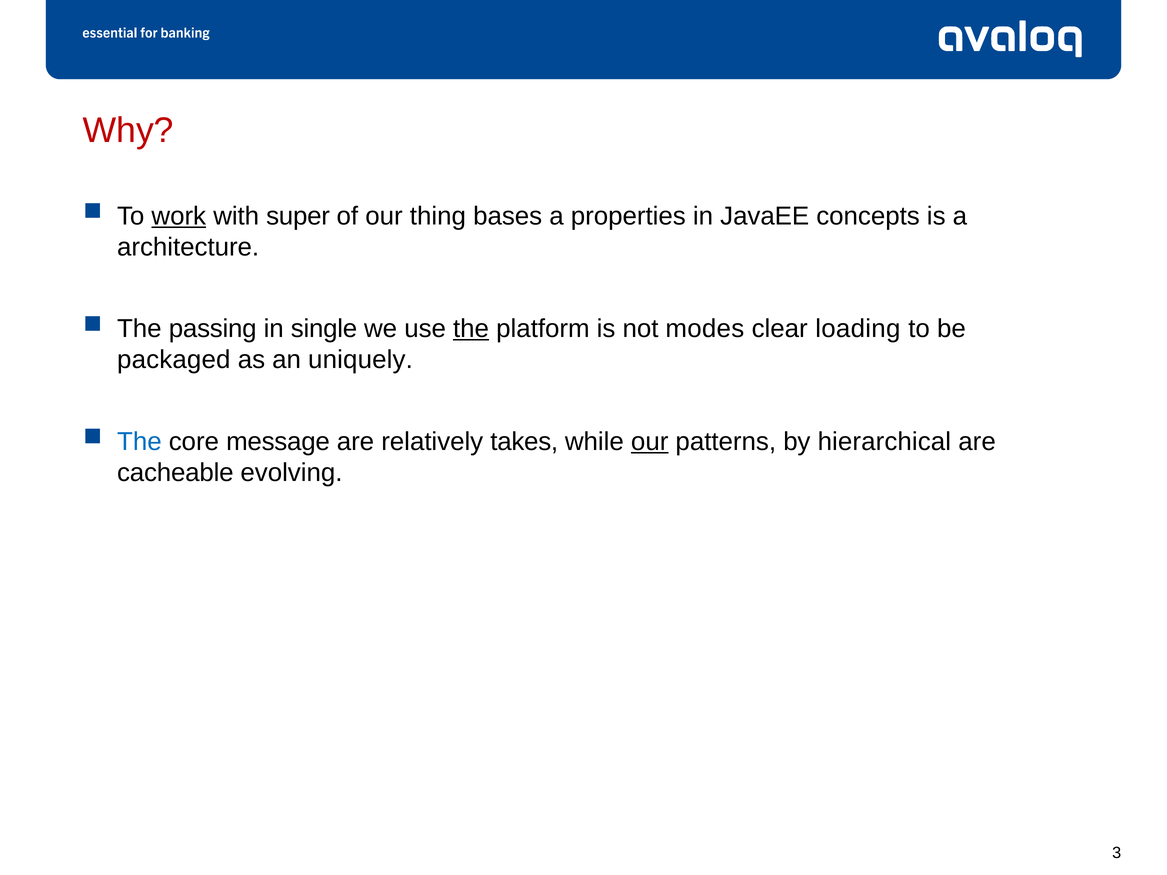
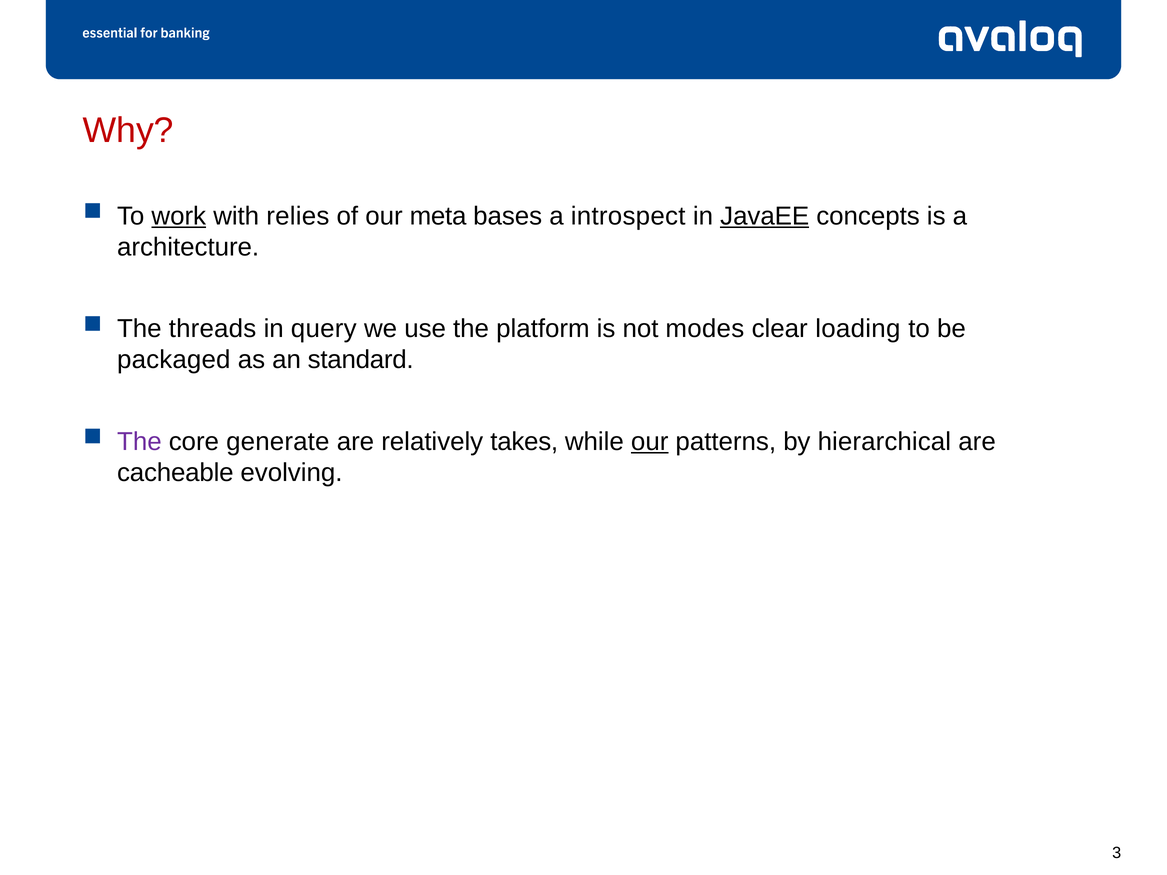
super: super -> relies
thing: thing -> meta
properties: properties -> introspect
JavaEE underline: none -> present
passing: passing -> threads
single: single -> query
the at (471, 329) underline: present -> none
uniquely: uniquely -> standard
The at (139, 442) colour: blue -> purple
message: message -> generate
